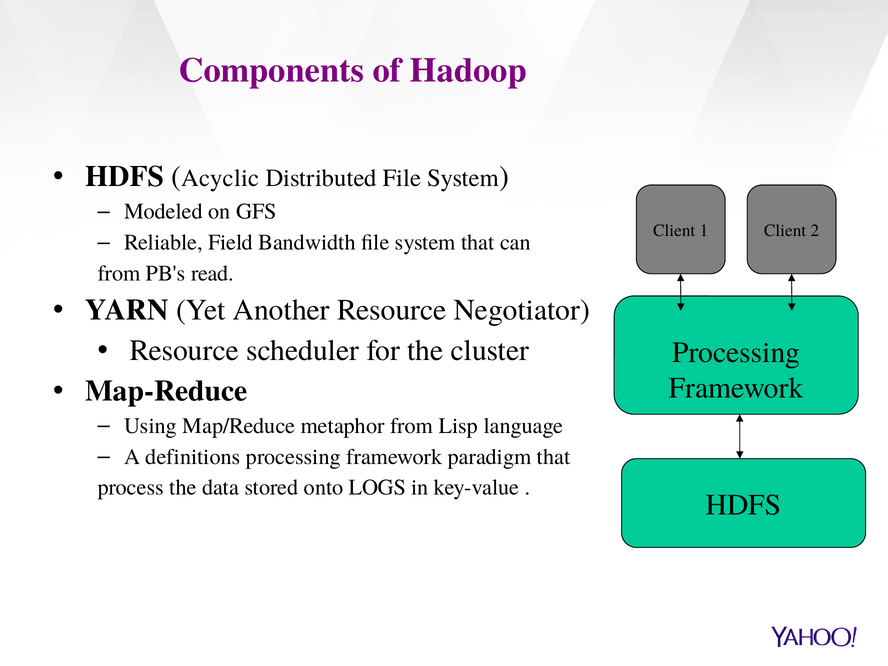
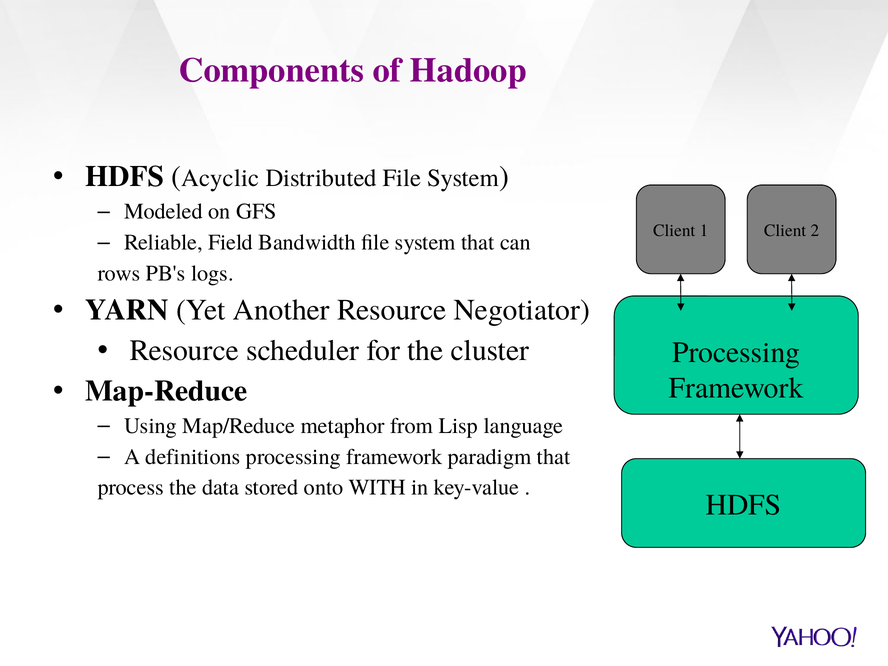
from at (119, 273): from -> rows
read: read -> logs
LOGS: LOGS -> WITH
